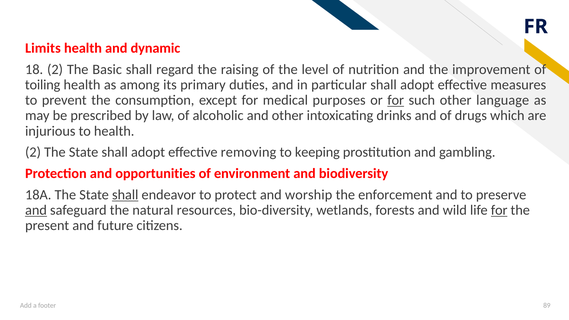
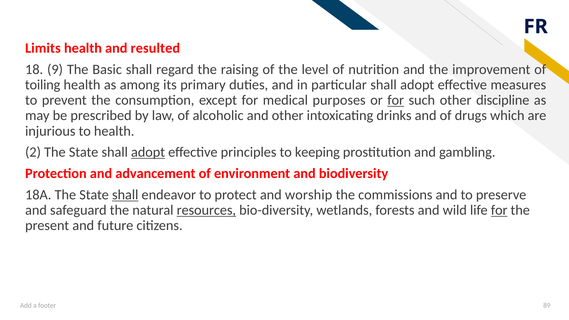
dynamic: dynamic -> resulted
18 2: 2 -> 9
language: language -> discipline
adopt at (148, 152) underline: none -> present
removing: removing -> principles
opportunities: opportunities -> advancement
enforcement: enforcement -> commissions
and at (36, 210) underline: present -> none
resources underline: none -> present
